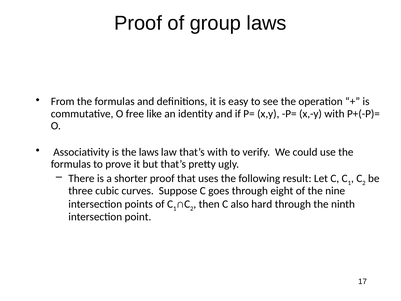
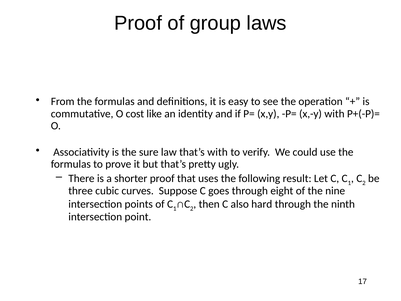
free: free -> cost
the laws: laws -> sure
